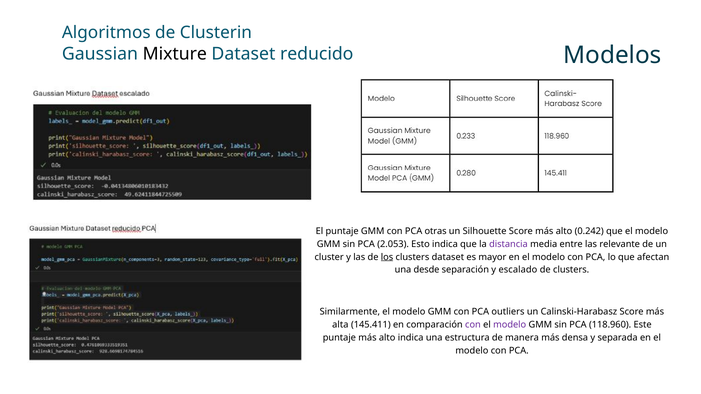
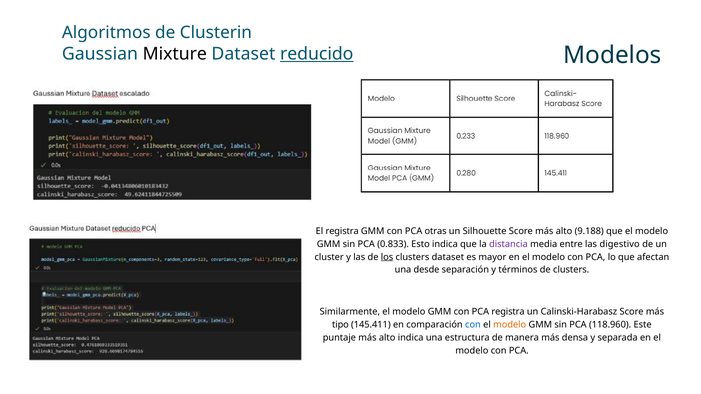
reducido underline: none -> present
El puntaje: puntaje -> registra
0.242: 0.242 -> 9.188
2.053: 2.053 -> 0.833
relevante: relevante -> digestivo
escalado: escalado -> términos
PCA outliers: outliers -> registra
alta: alta -> tipo
con at (473, 325) colour: purple -> blue
modelo at (510, 325) colour: purple -> orange
